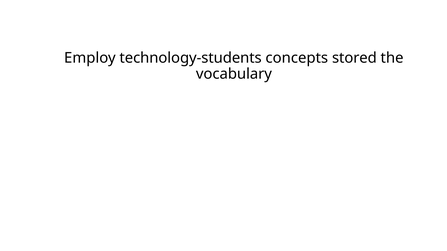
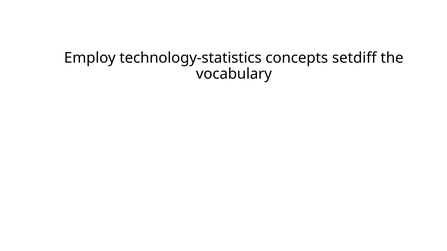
technology-students: technology-students -> technology-statistics
stored: stored -> setdiff
